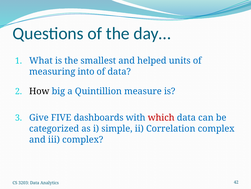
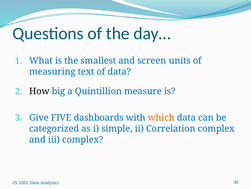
helped: helped -> screen
into: into -> text
which colour: red -> orange
